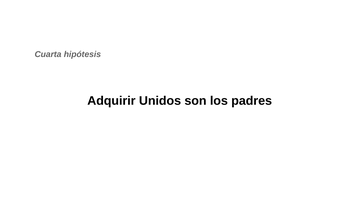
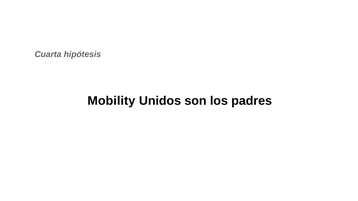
Adquirir: Adquirir -> Mobility
